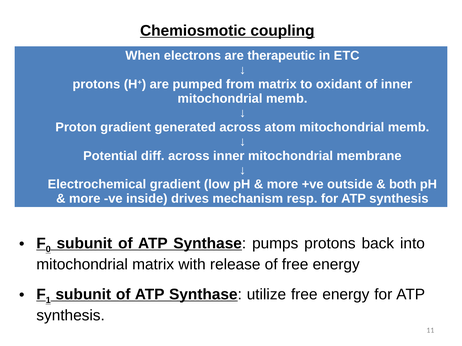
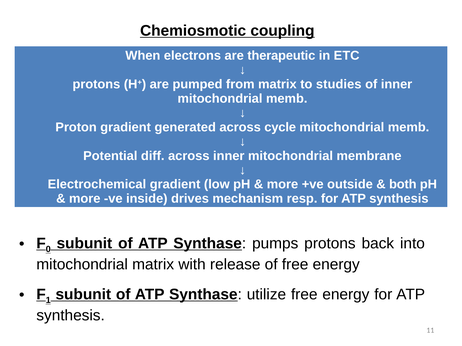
oxidant: oxidant -> studies
atom: atom -> cycle
